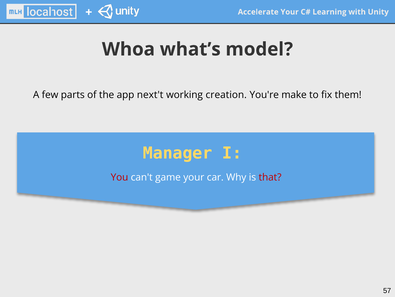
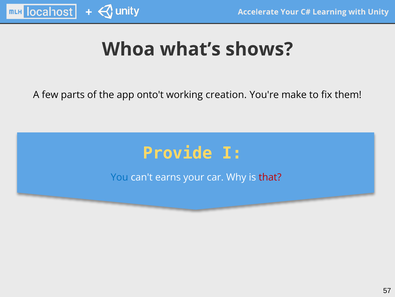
model: model -> shows
next't: next't -> onto't
Manager: Manager -> Provide
You colour: red -> blue
game: game -> earns
